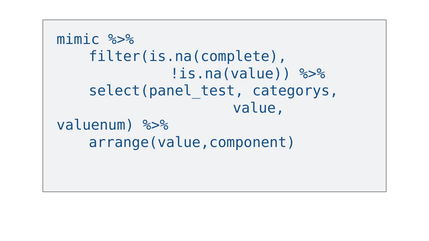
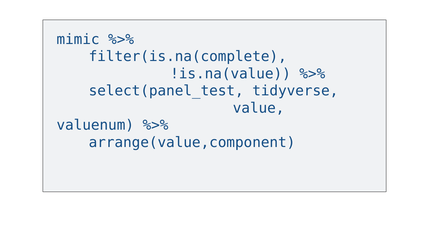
categorys: categorys -> tidyverse
